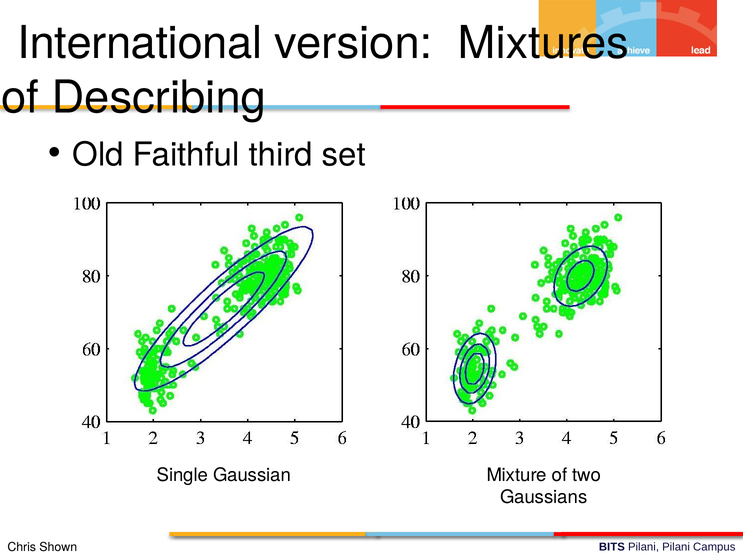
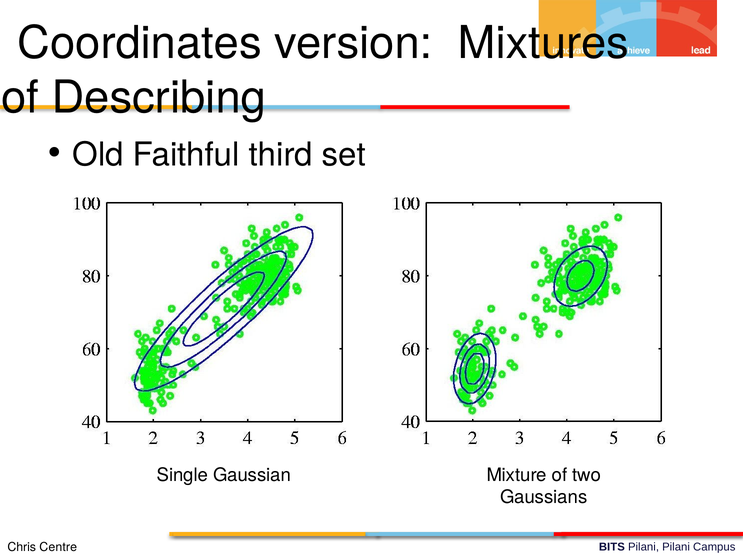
International: International -> Coordinates
Shown: Shown -> Centre
